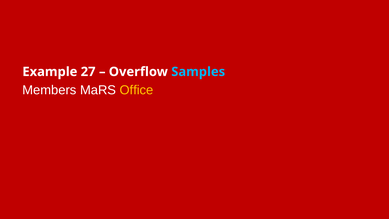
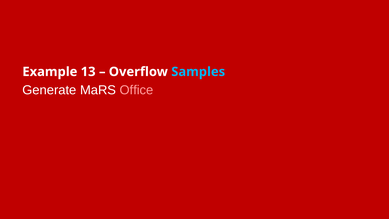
27: 27 -> 13
Members: Members -> Generate
Office colour: yellow -> pink
